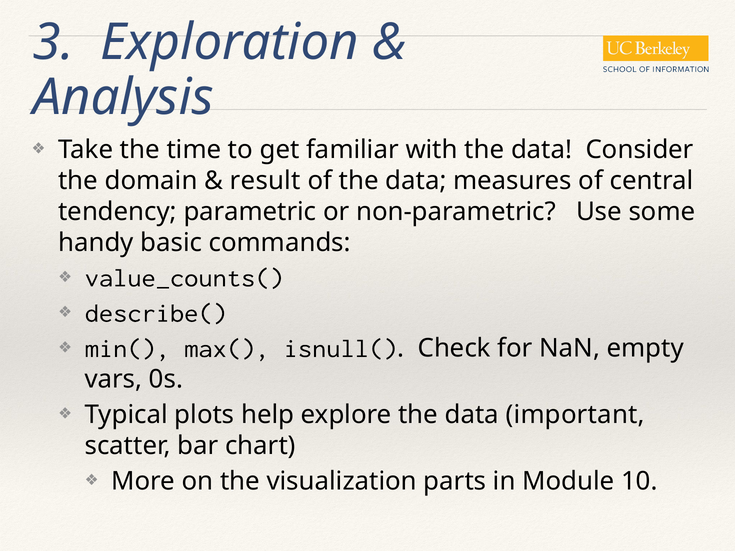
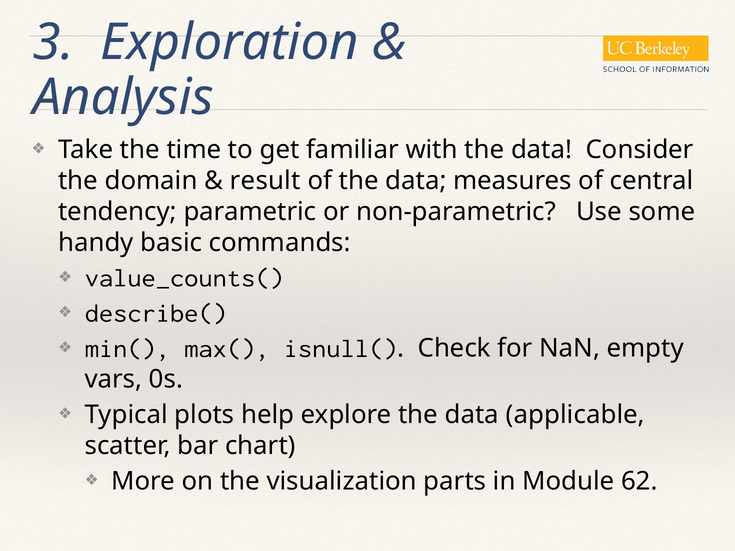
important: important -> applicable
10: 10 -> 62
